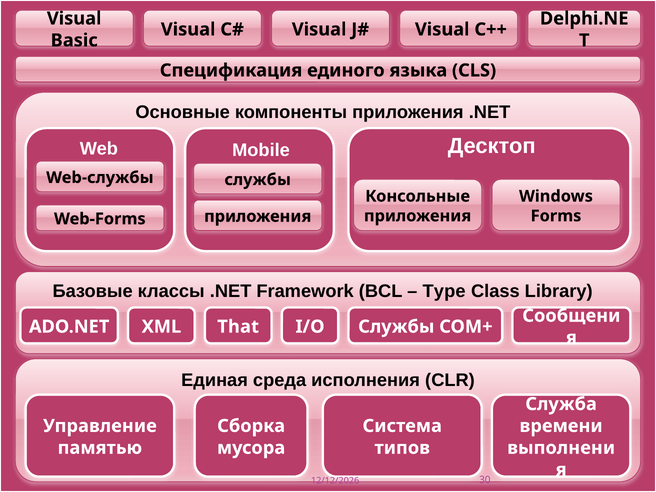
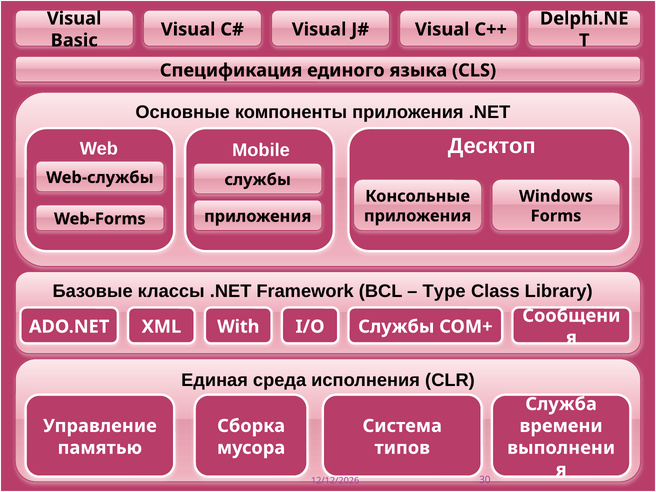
That: That -> With
